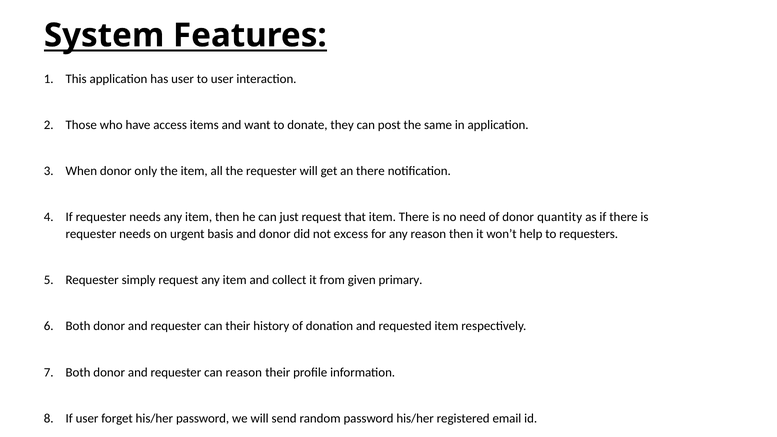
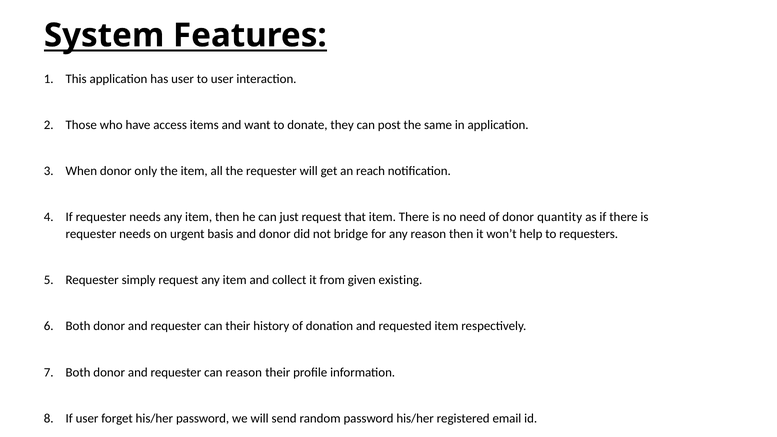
an there: there -> reach
excess: excess -> bridge
primary: primary -> existing
